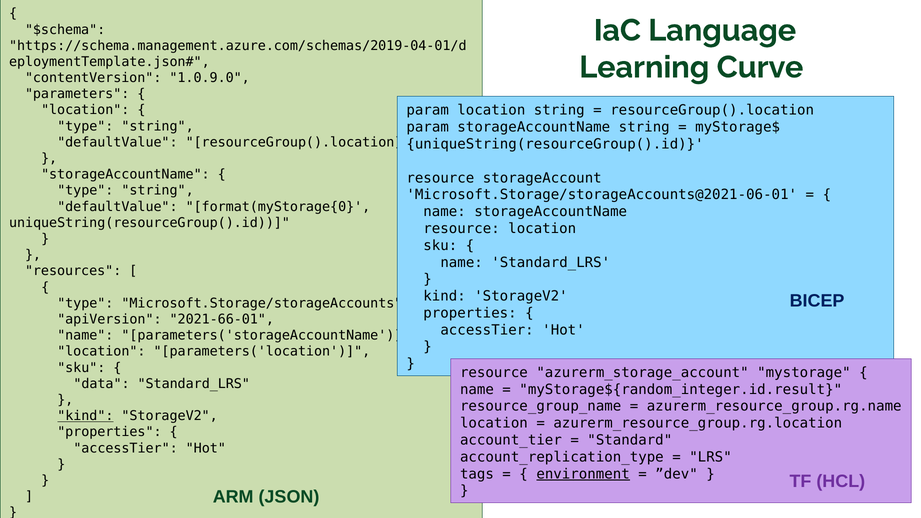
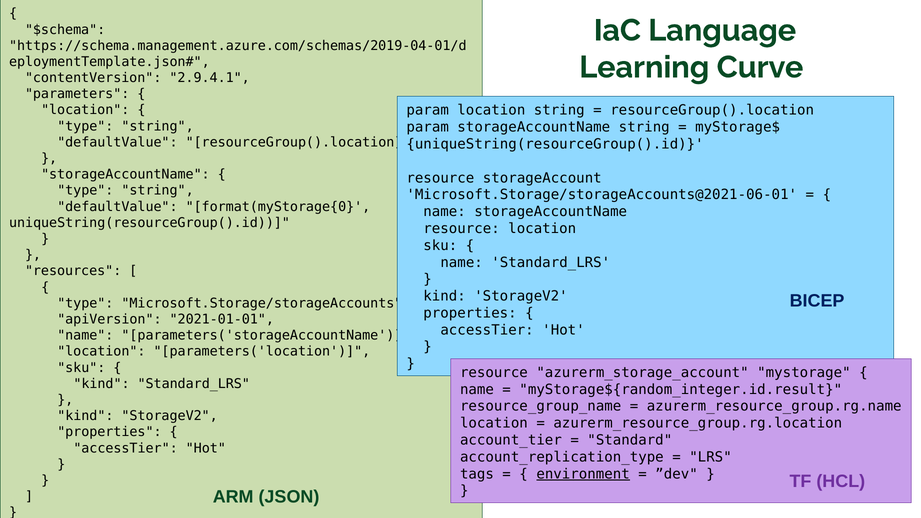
1.0.9.0: 1.0.9.0 -> 2.9.4.1
2021-66-01: 2021-66-01 -> 2021-01-01
data at (102, 384): data -> kind
kind at (85, 416) underline: present -> none
